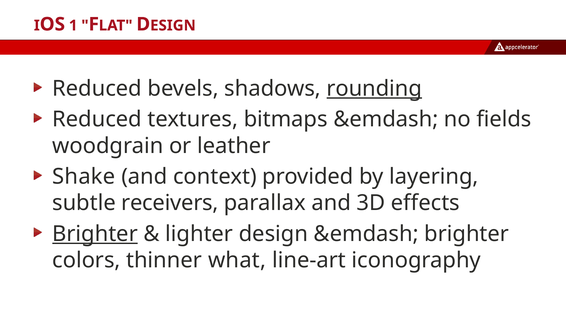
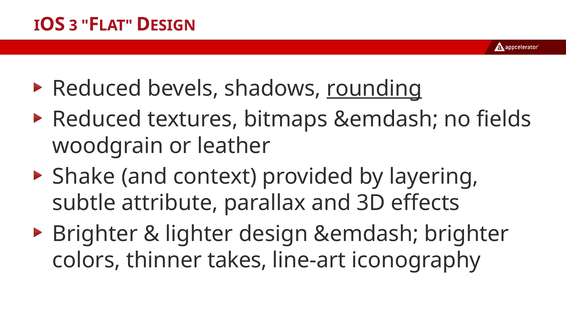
1: 1 -> 3
receivers: receivers -> attribute
Brighter at (95, 234) underline: present -> none
what: what -> takes
